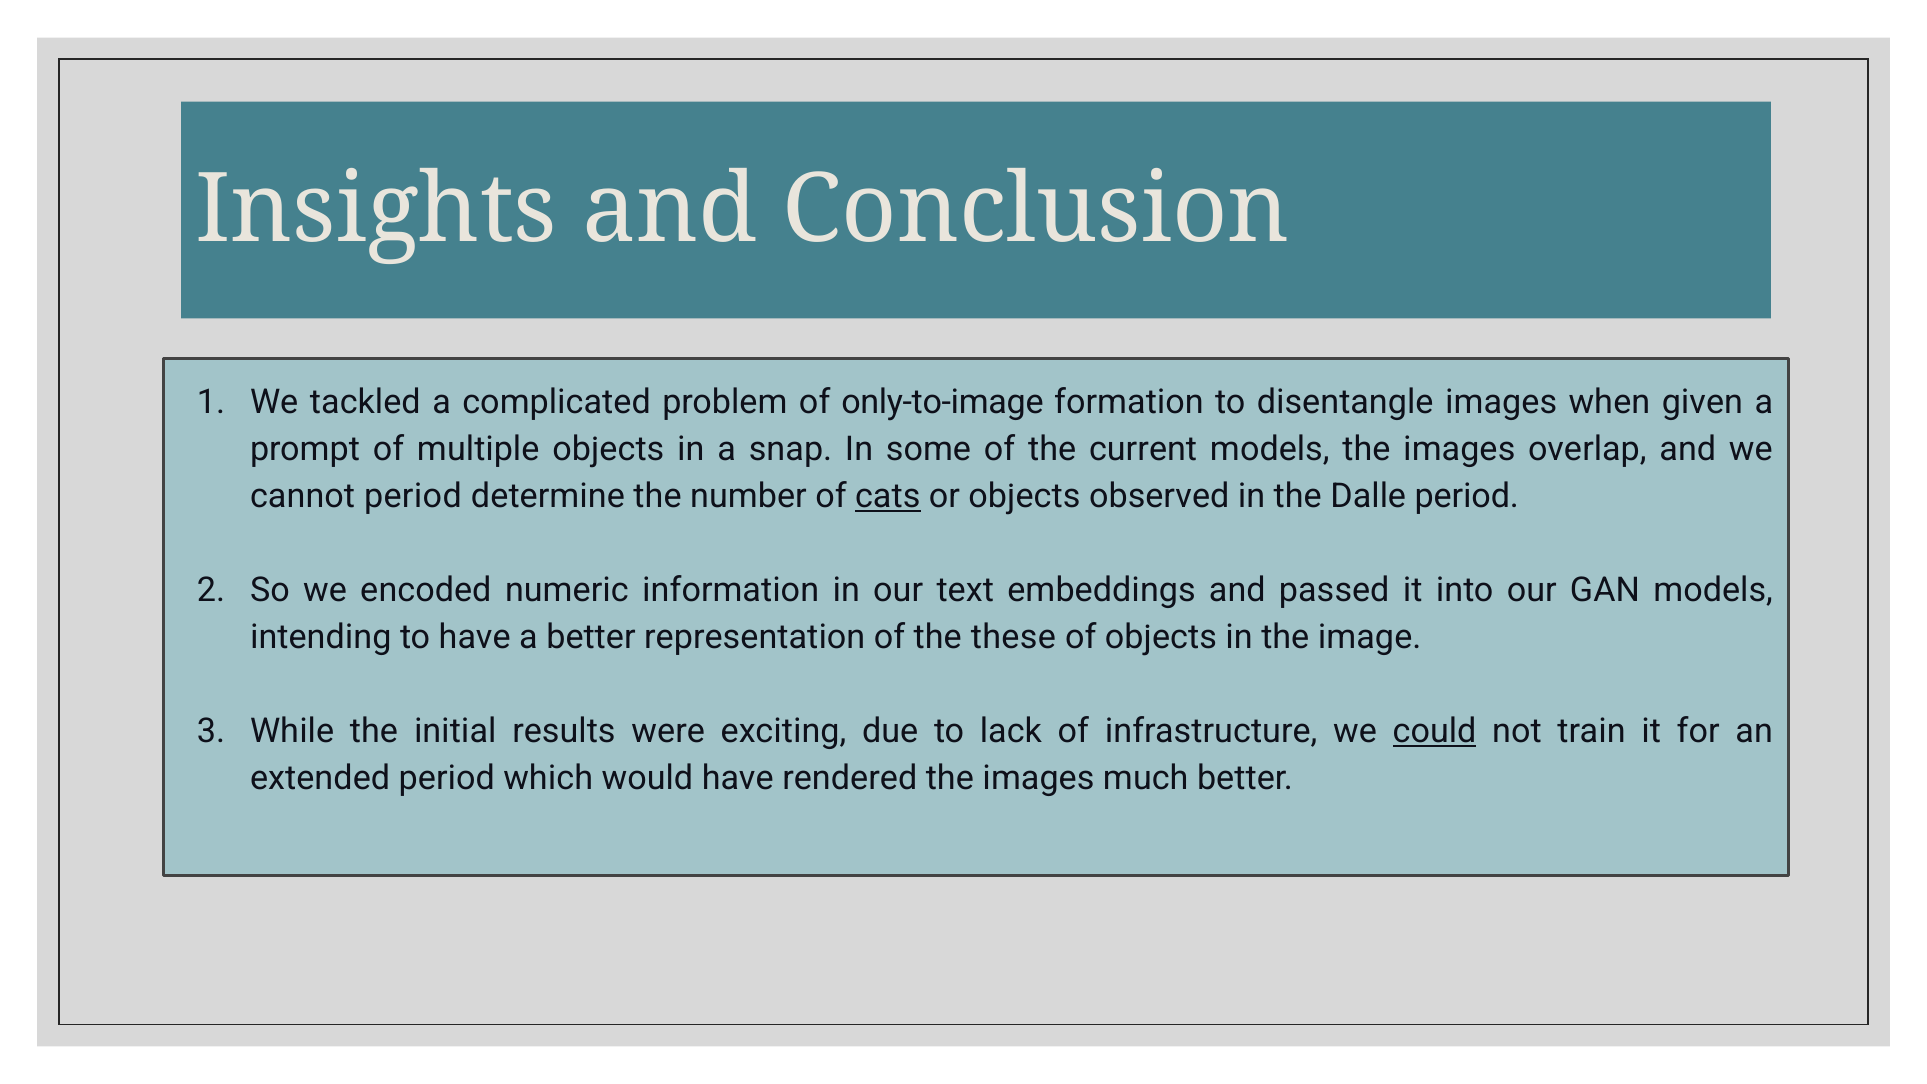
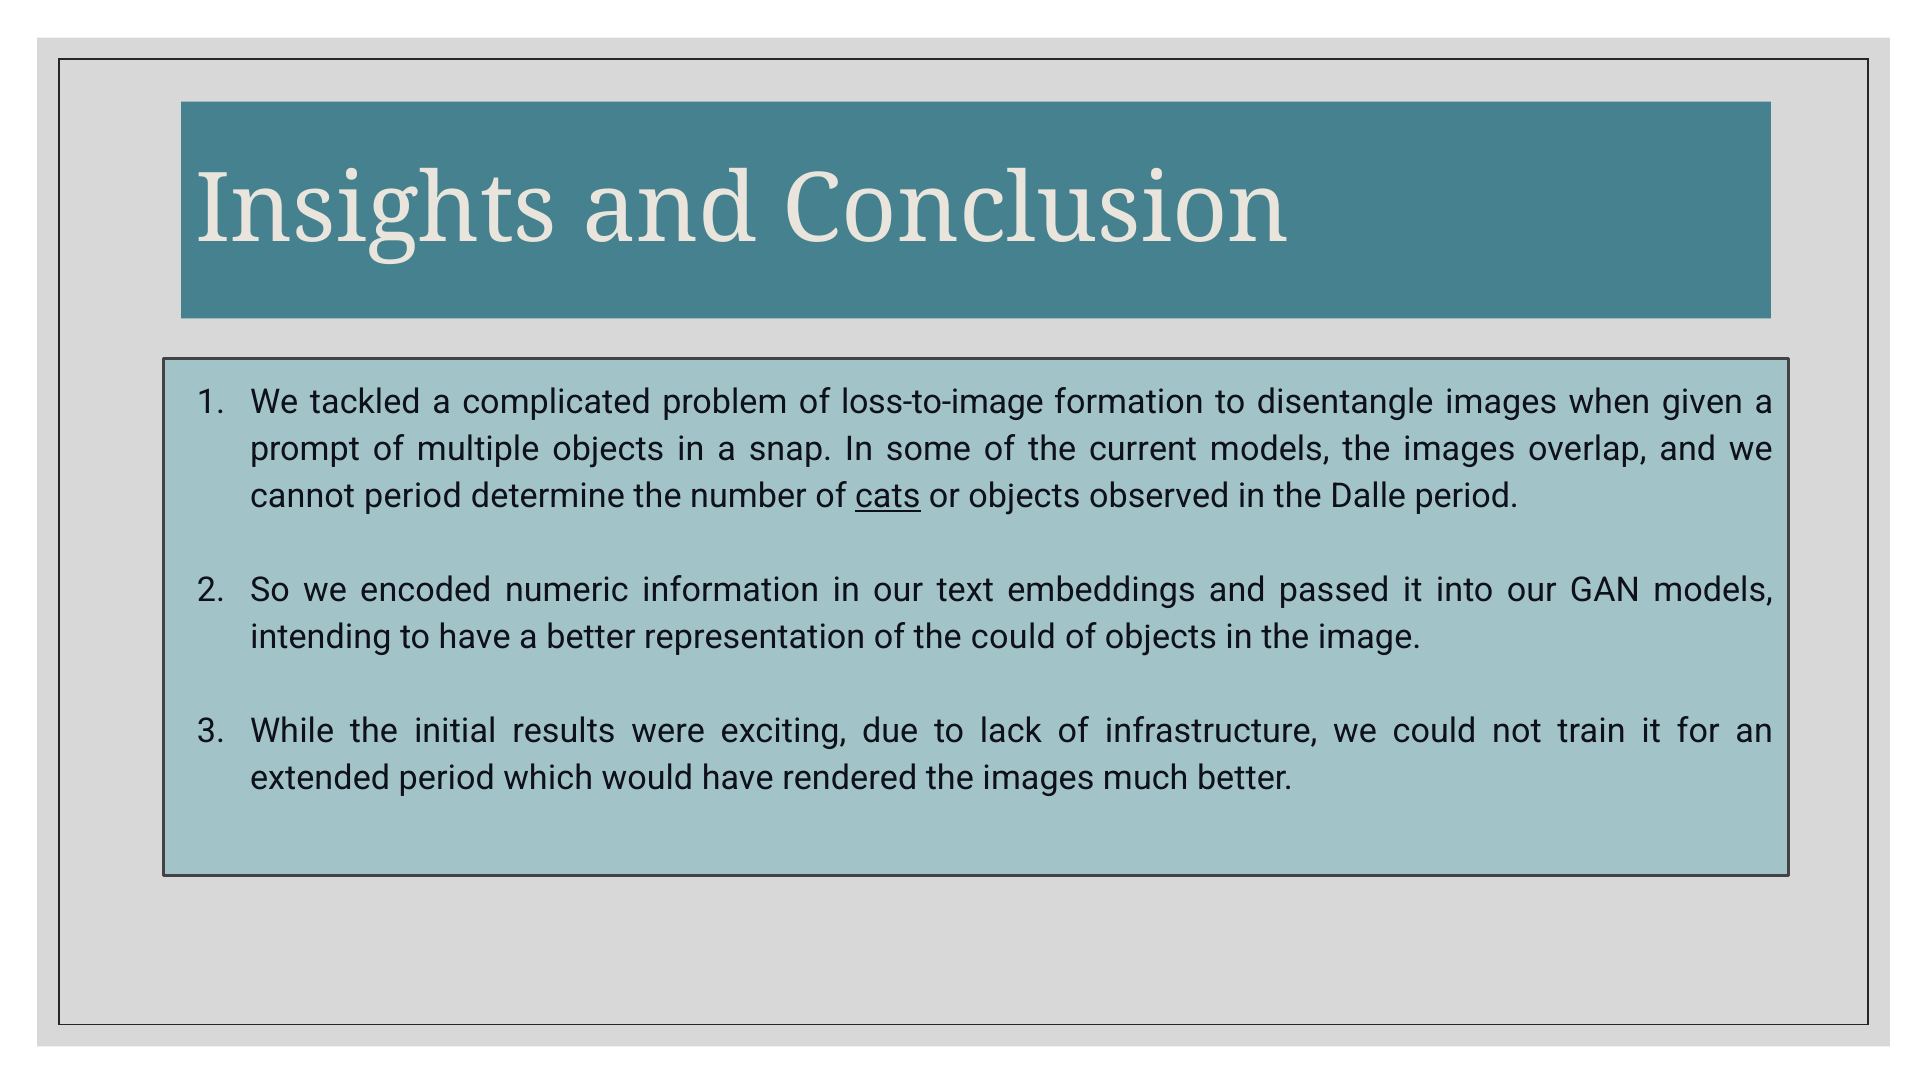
only-to-image: only-to-image -> loss-to-image
the these: these -> could
could at (1435, 732) underline: present -> none
